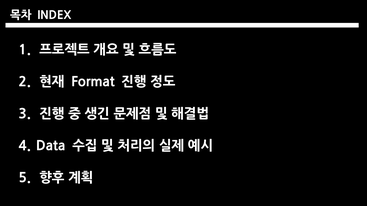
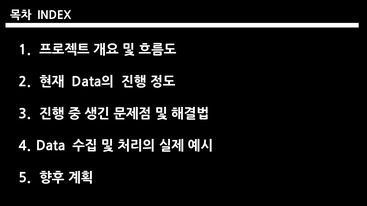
Format: Format -> Data의
